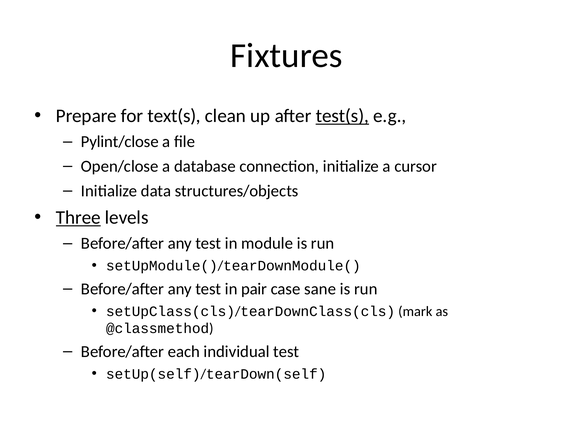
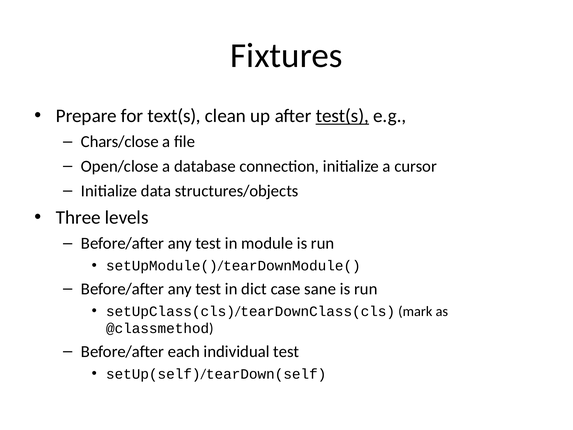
Pylint/close: Pylint/close -> Chars/close
Three underline: present -> none
pair: pair -> dict
